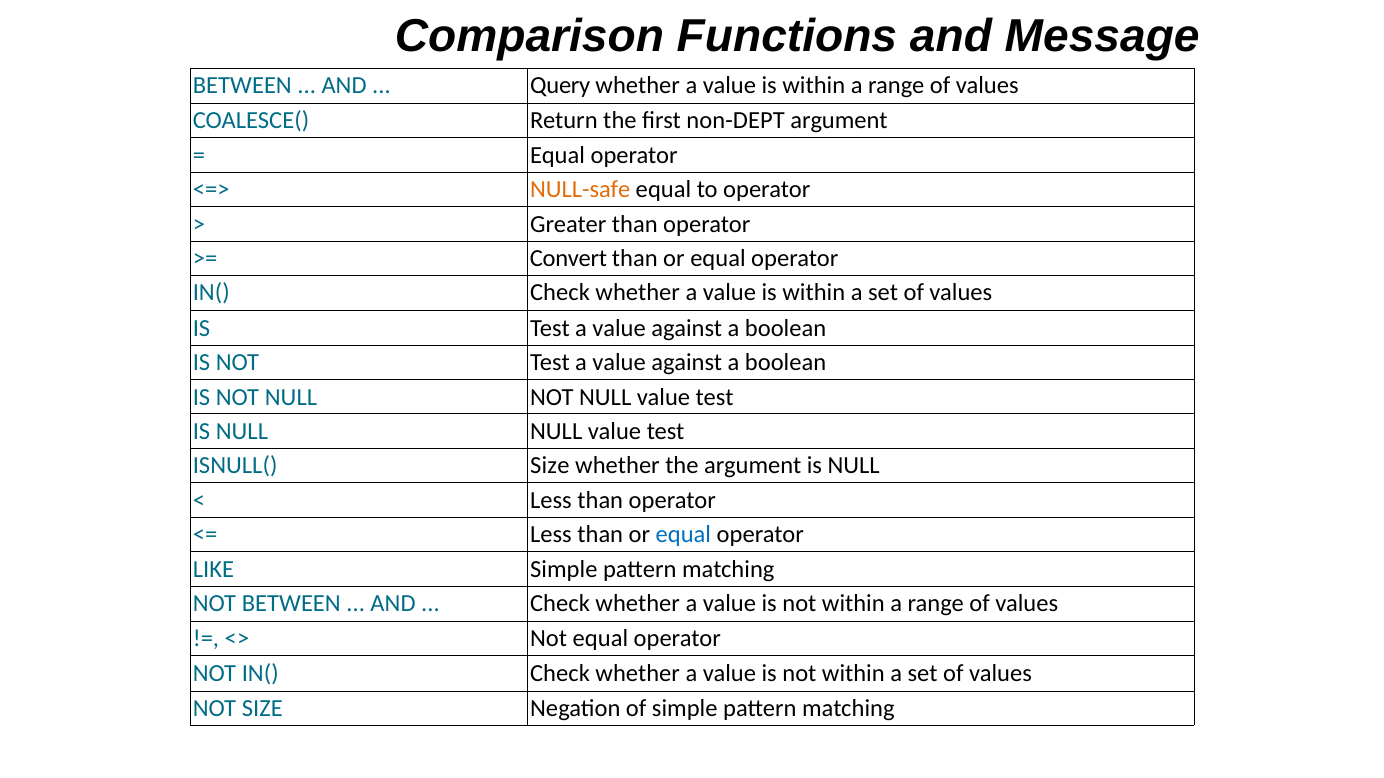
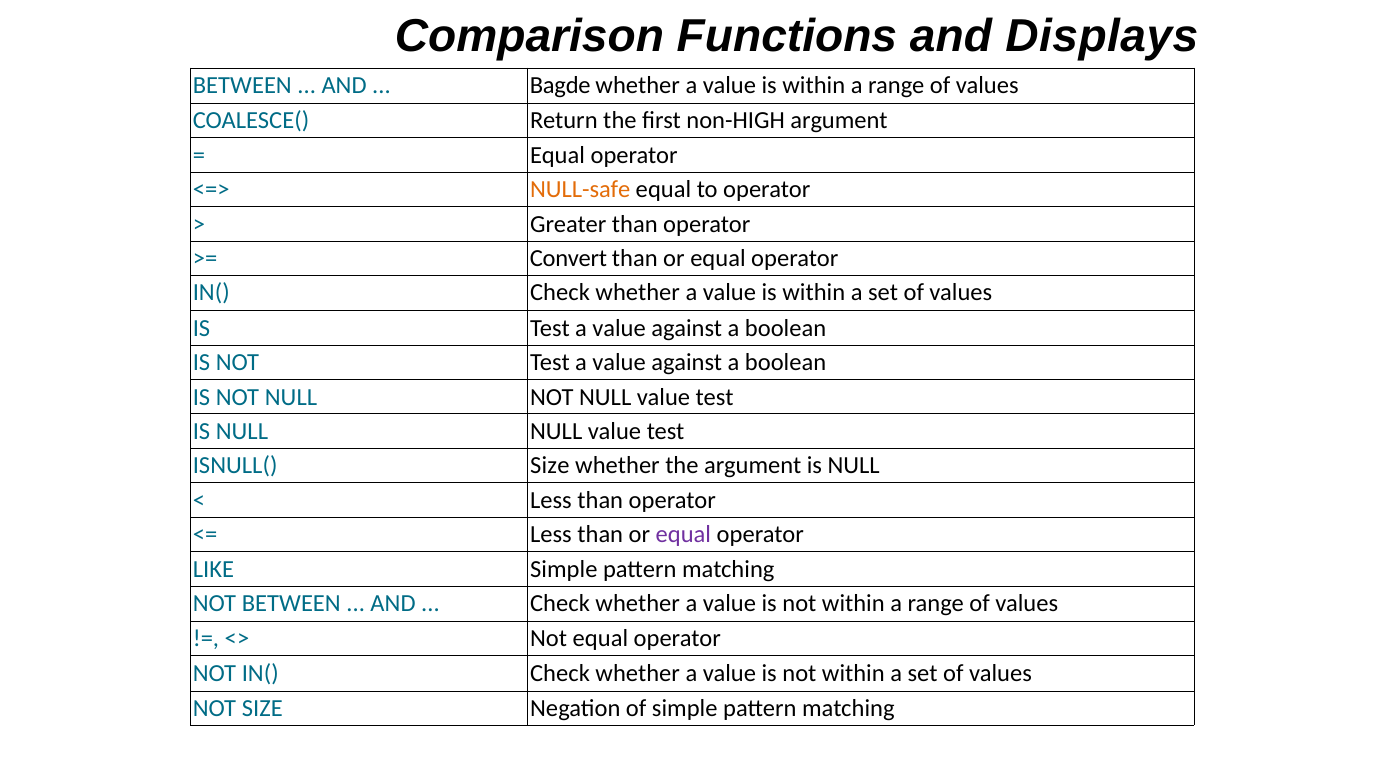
Message: Message -> Displays
Query: Query -> Bagde
non-DEPT: non-DEPT -> non-HIGH
equal at (683, 535) colour: blue -> purple
